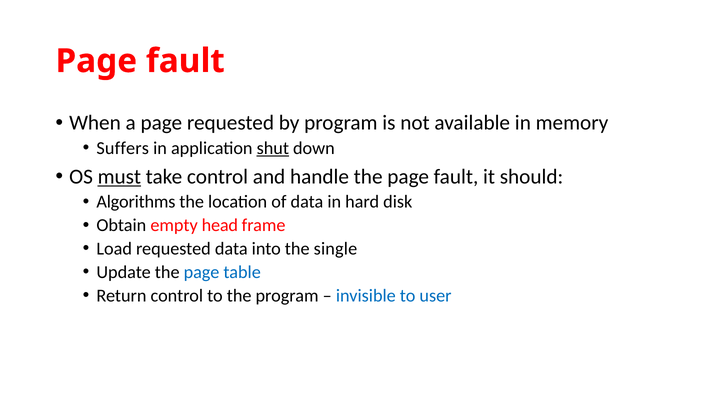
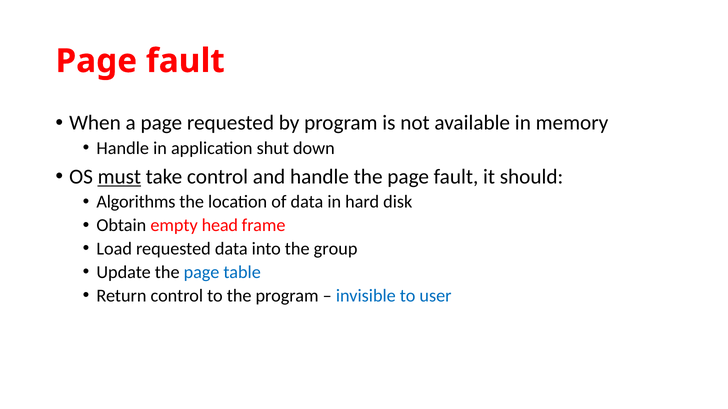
Suffers at (123, 148): Suffers -> Handle
shut underline: present -> none
single: single -> group
